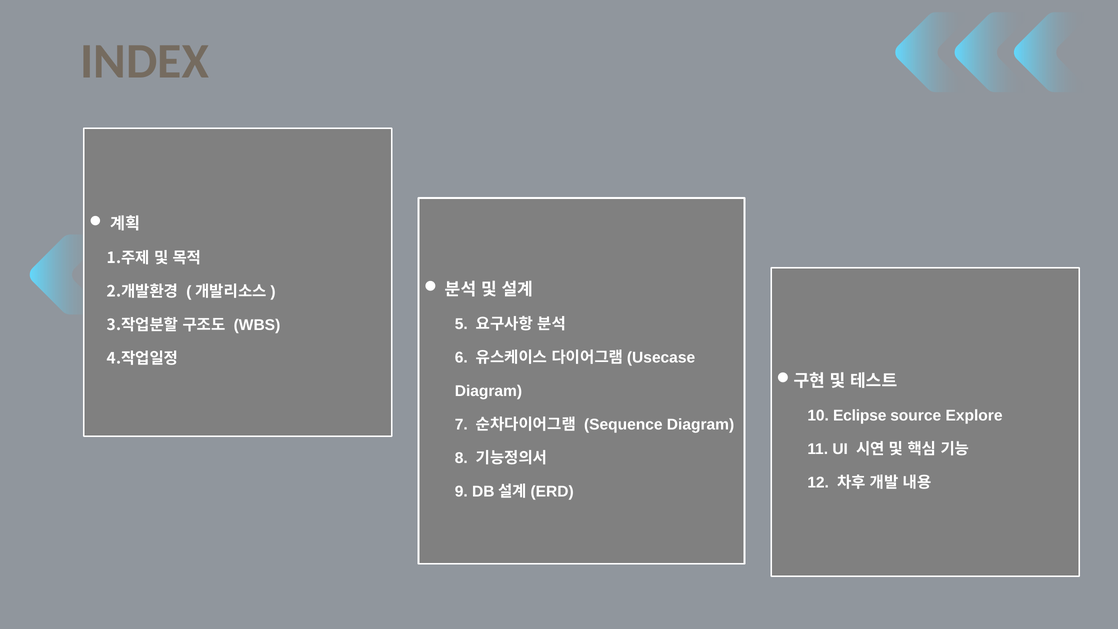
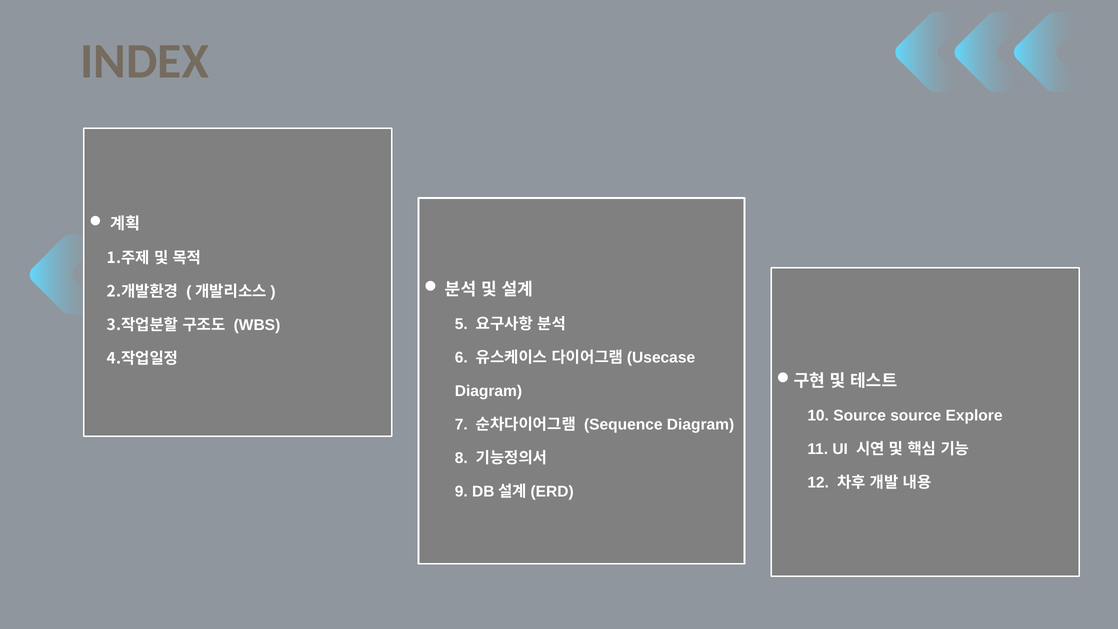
10 Eclipse: Eclipse -> Source
